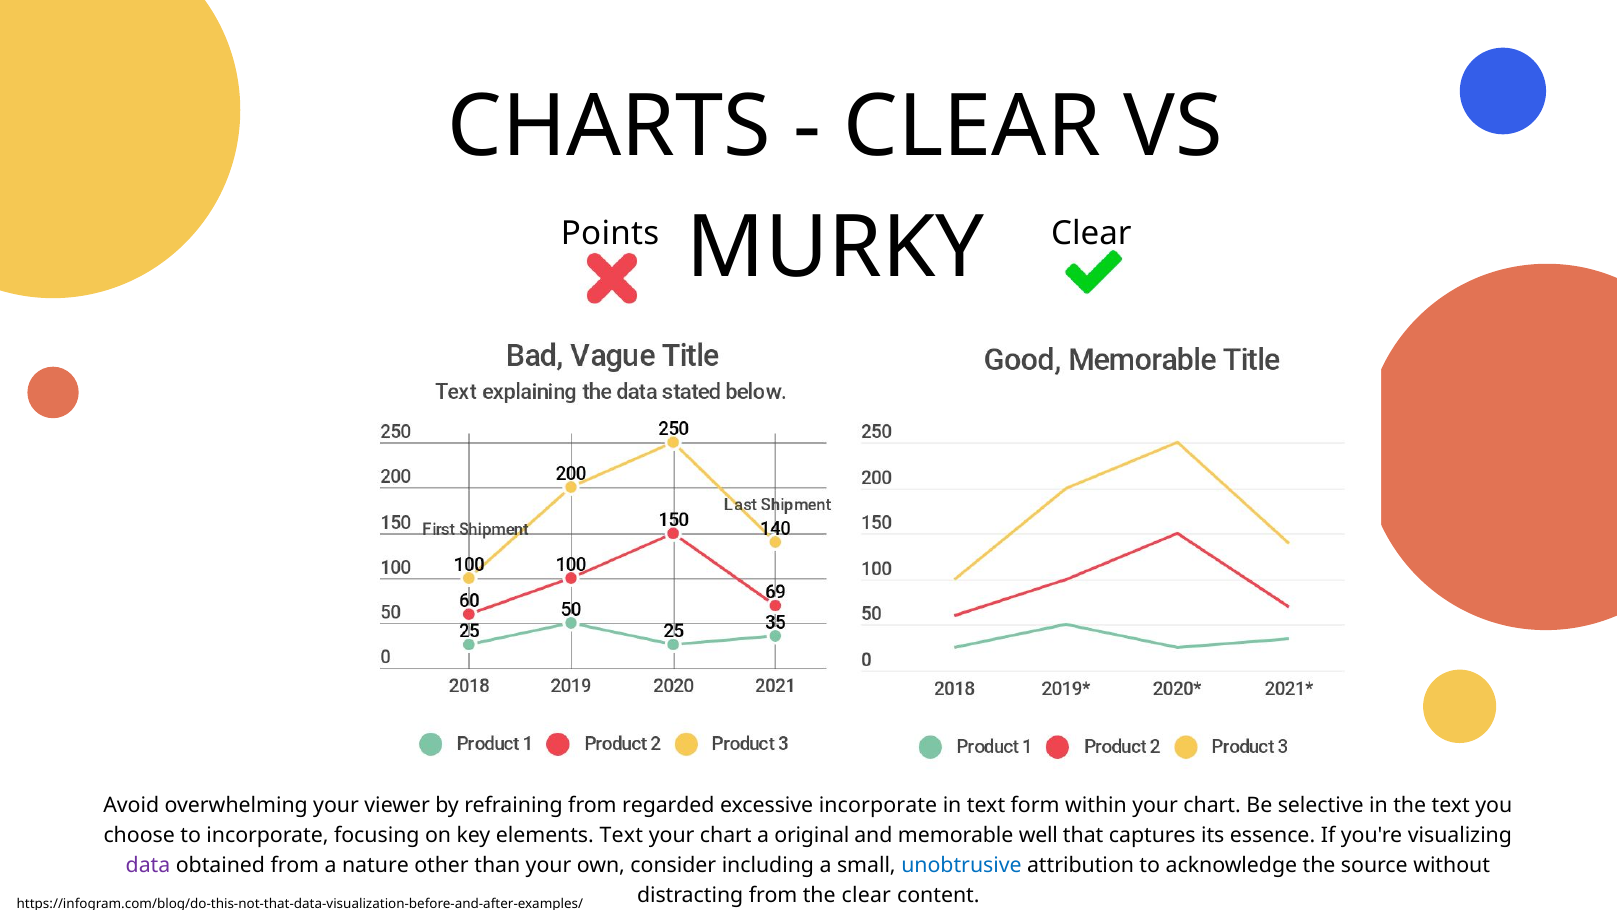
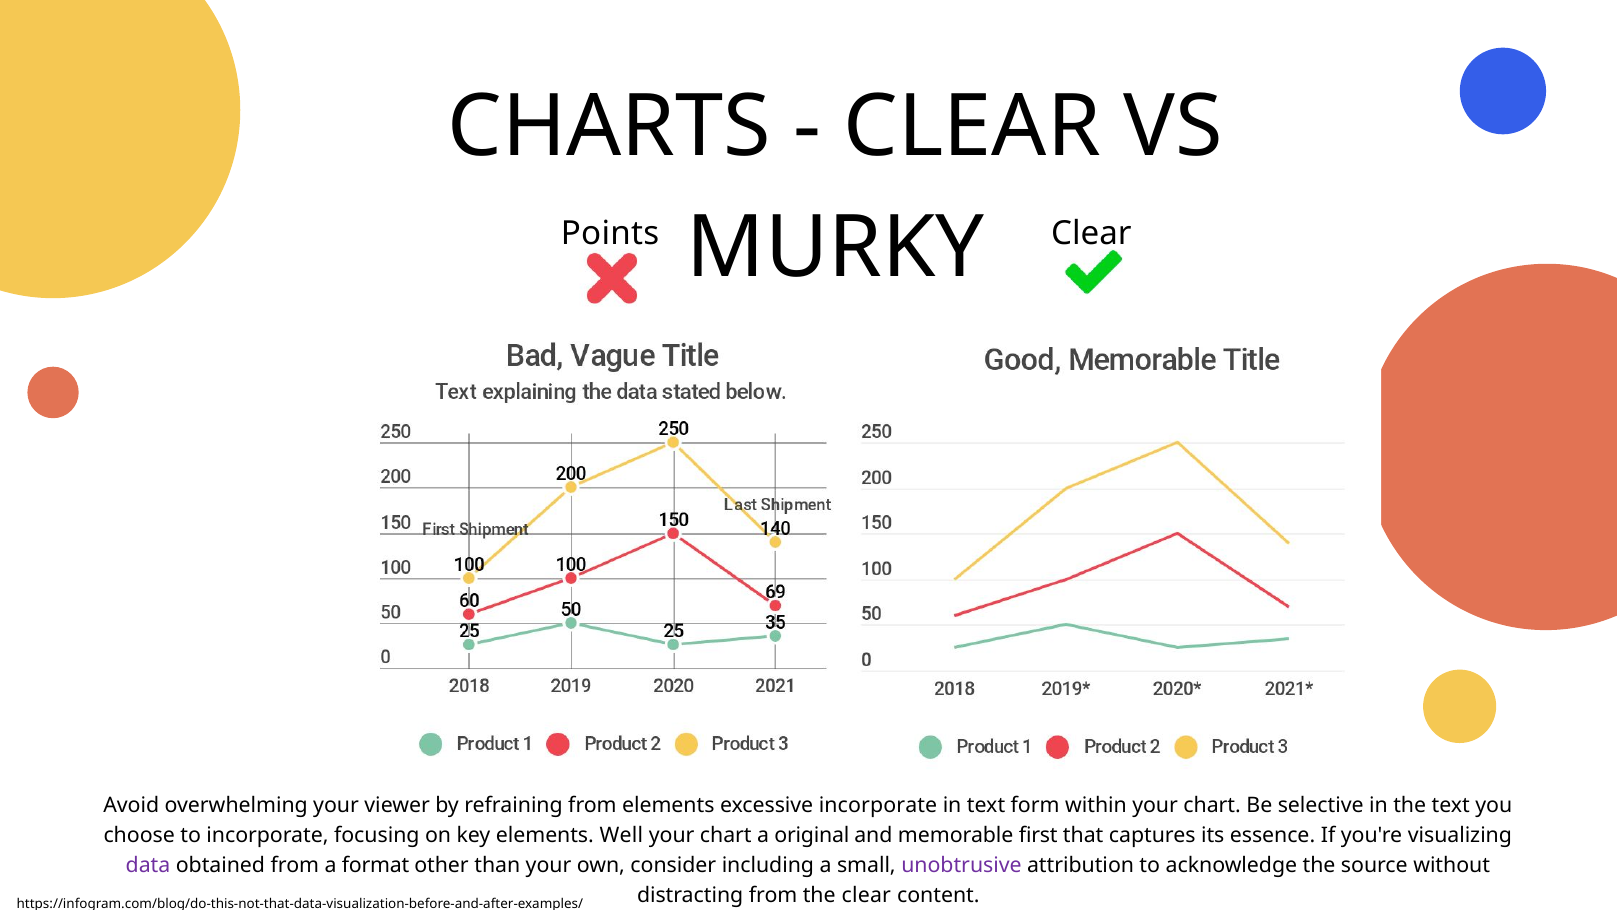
from regarded: regarded -> elements
elements Text: Text -> Well
well: well -> first
nature: nature -> format
unobtrusive colour: blue -> purple
